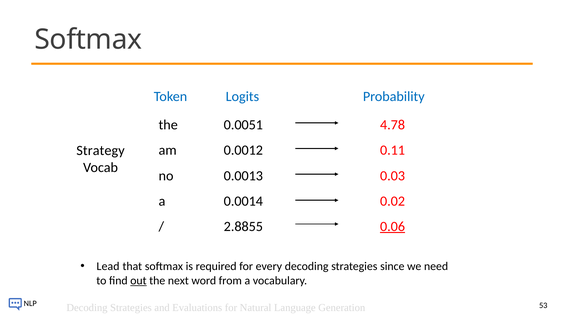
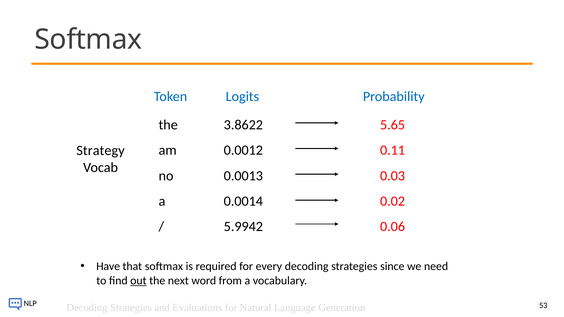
0.0051: 0.0051 -> 3.8622
4.78: 4.78 -> 5.65
2.8855: 2.8855 -> 5.9942
0.06 underline: present -> none
Lead: Lead -> Have
